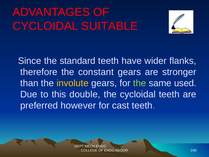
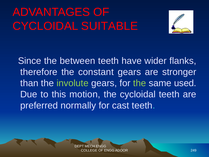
standard: standard -> between
involute colour: yellow -> light green
double: double -> motion
however: however -> normally
